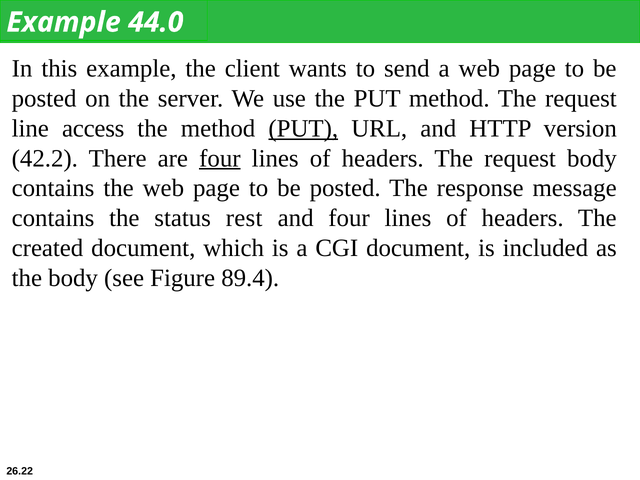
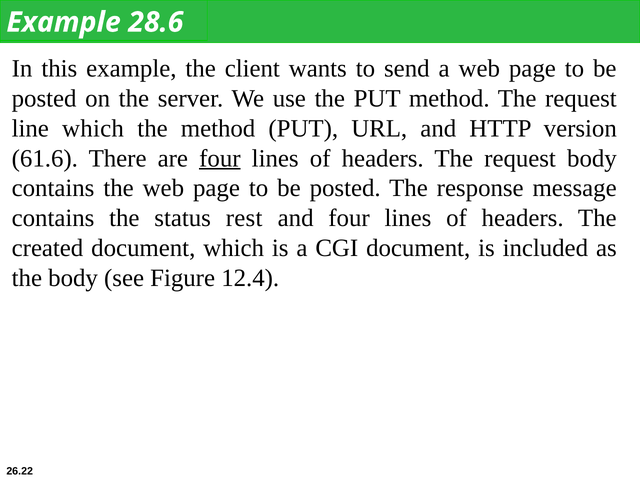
44.0: 44.0 -> 28.6
line access: access -> which
PUT at (303, 128) underline: present -> none
42.2: 42.2 -> 61.6
89.4: 89.4 -> 12.4
